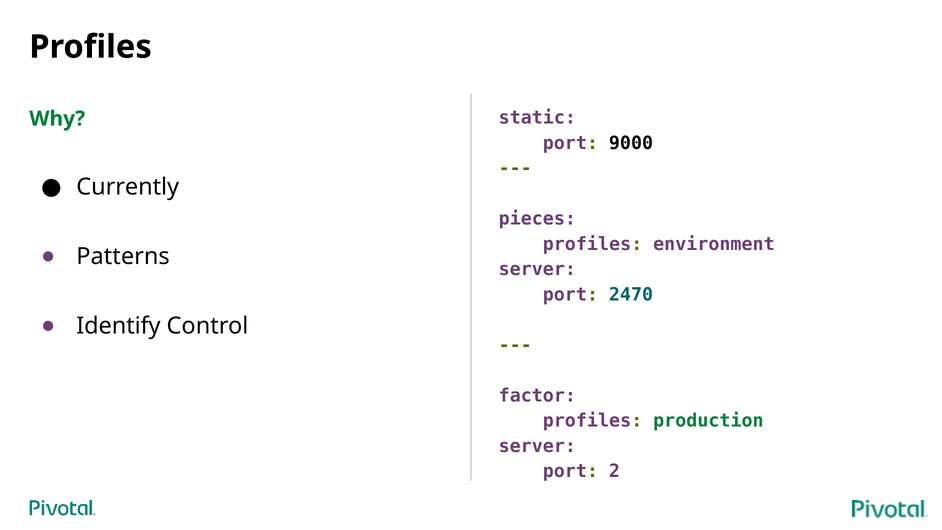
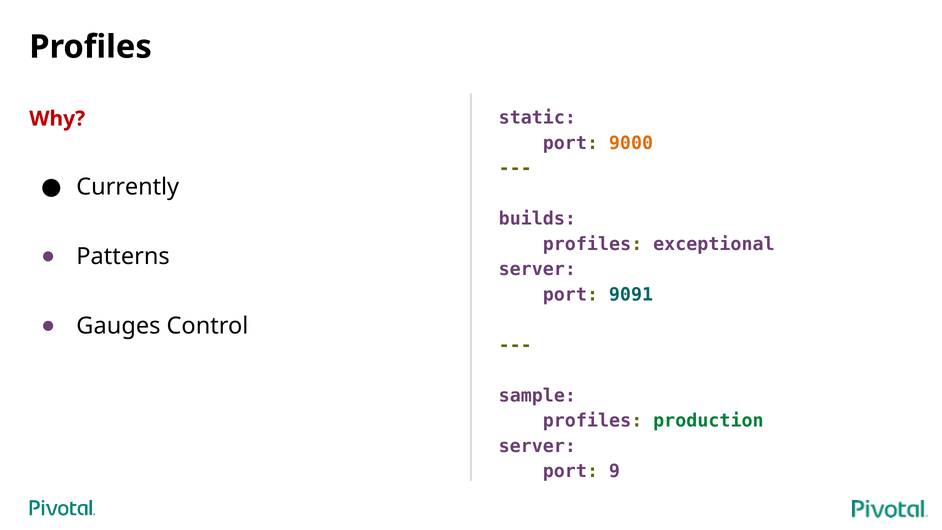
Why colour: green -> red
9000 colour: black -> orange
pieces: pieces -> builds
environment: environment -> exceptional
2470: 2470 -> 9091
Identify: Identify -> Gauges
factor: factor -> sample
2: 2 -> 9
